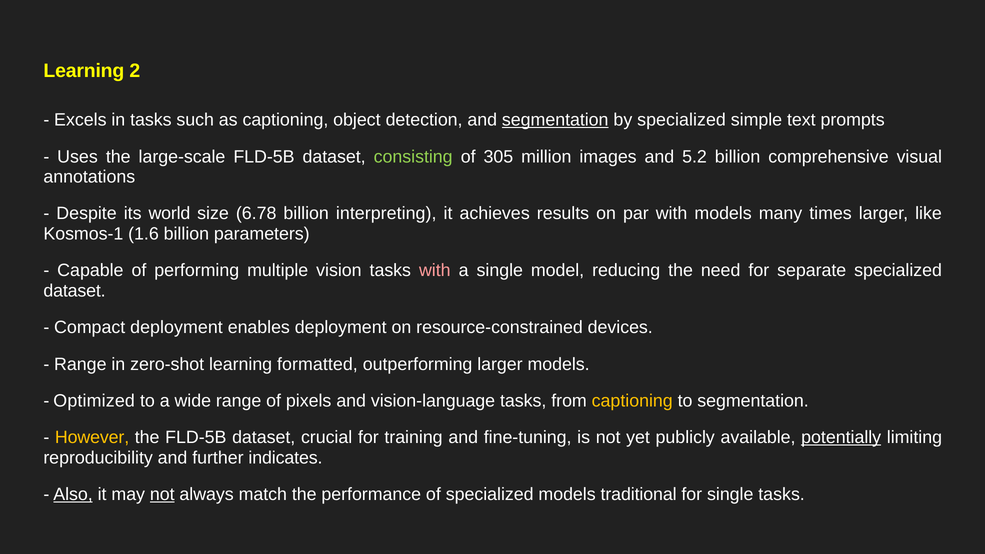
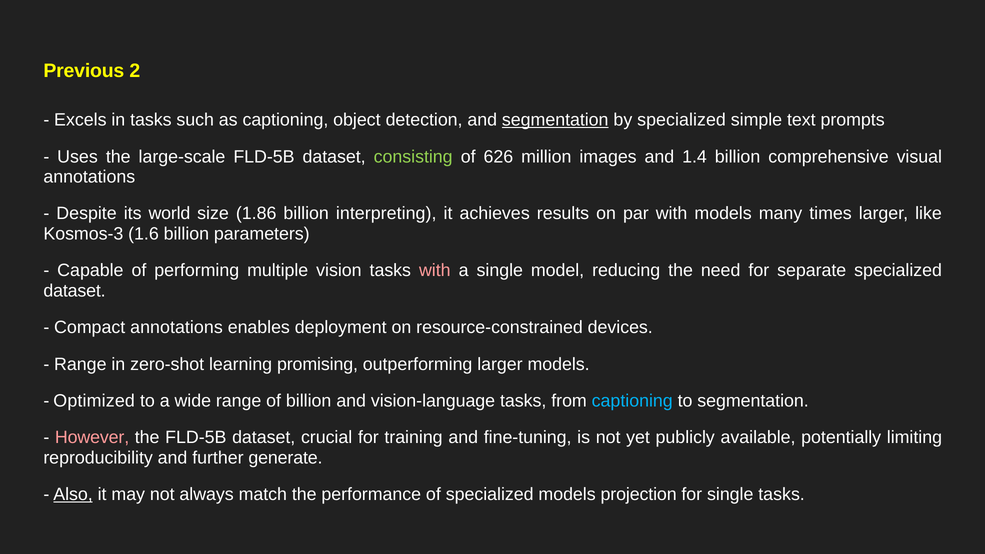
Learning at (84, 71): Learning -> Previous
305: 305 -> 626
5.2: 5.2 -> 1.4
6.78: 6.78 -> 1.86
Kosmos-1: Kosmos-1 -> Kosmos-3
Compact deployment: deployment -> annotations
formatted: formatted -> promising
of pixels: pixels -> billion
captioning at (632, 401) colour: yellow -> light blue
However colour: yellow -> pink
potentially underline: present -> none
indicates: indicates -> generate
not at (162, 495) underline: present -> none
traditional: traditional -> projection
